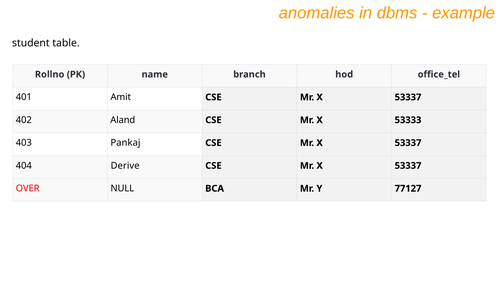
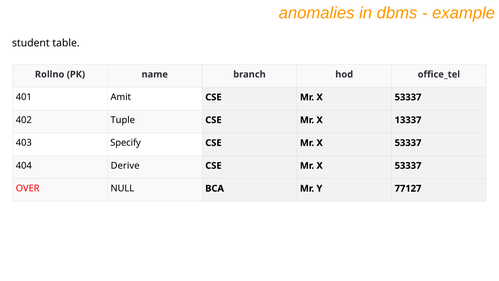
Aland: Aland -> Tuple
53333: 53333 -> 13337
Pankaj: Pankaj -> Specify
